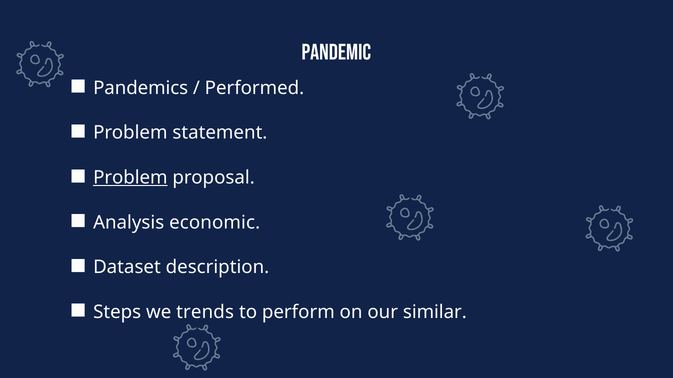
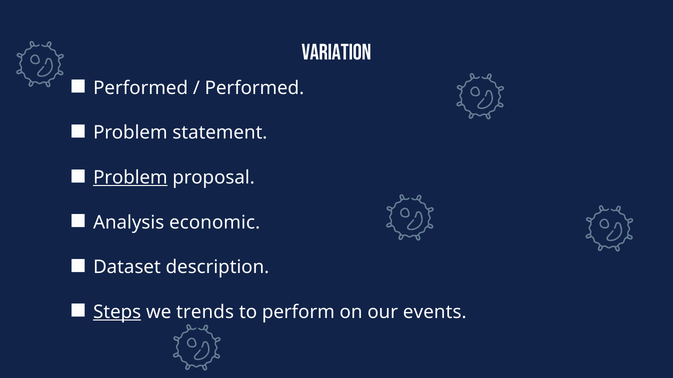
PANDEMIC: PANDEMIC -> VARIATION
Pandemics at (141, 88): Pandemics -> Performed
Steps underline: none -> present
similar: similar -> events
